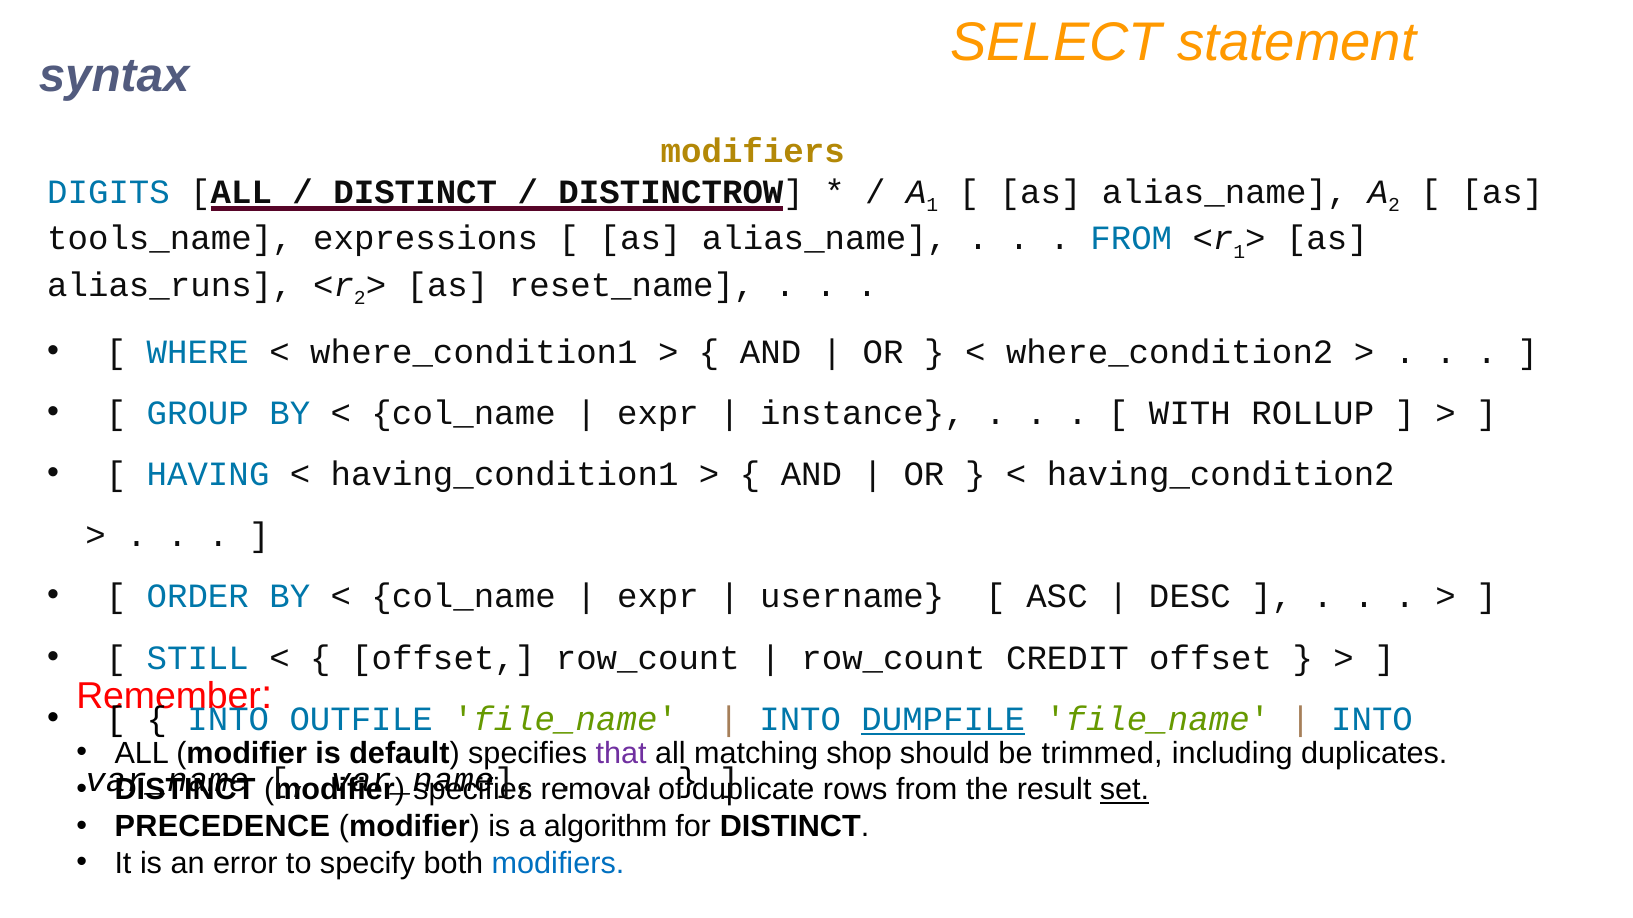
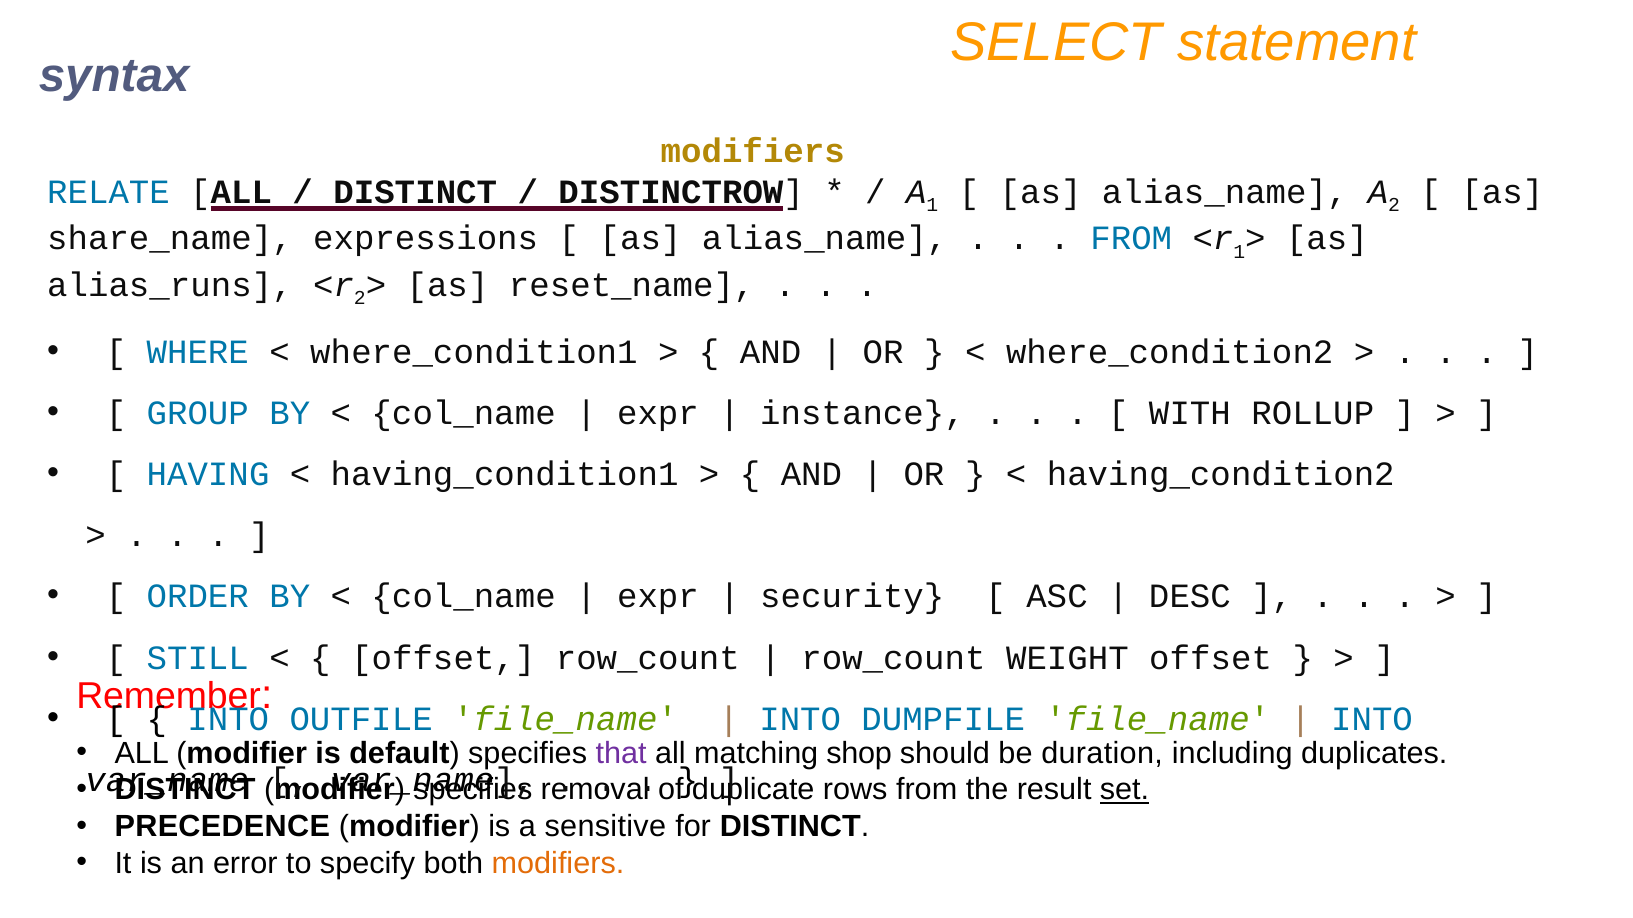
DIGITS: DIGITS -> RELATE
tools_name: tools_name -> share_name
username: username -> security
CREDIT: CREDIT -> WEIGHT
DUMPFILE underline: present -> none
trimmed: trimmed -> duration
algorithm: algorithm -> sensitive
modifiers at (558, 864) colour: blue -> orange
